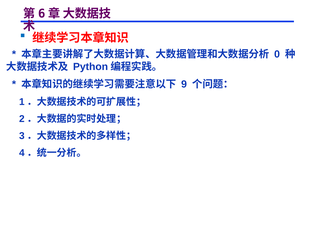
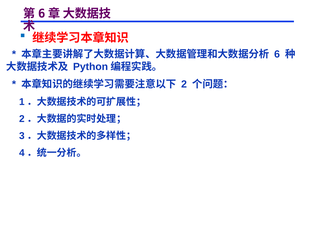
0: 0 -> 6
9: 9 -> 2
